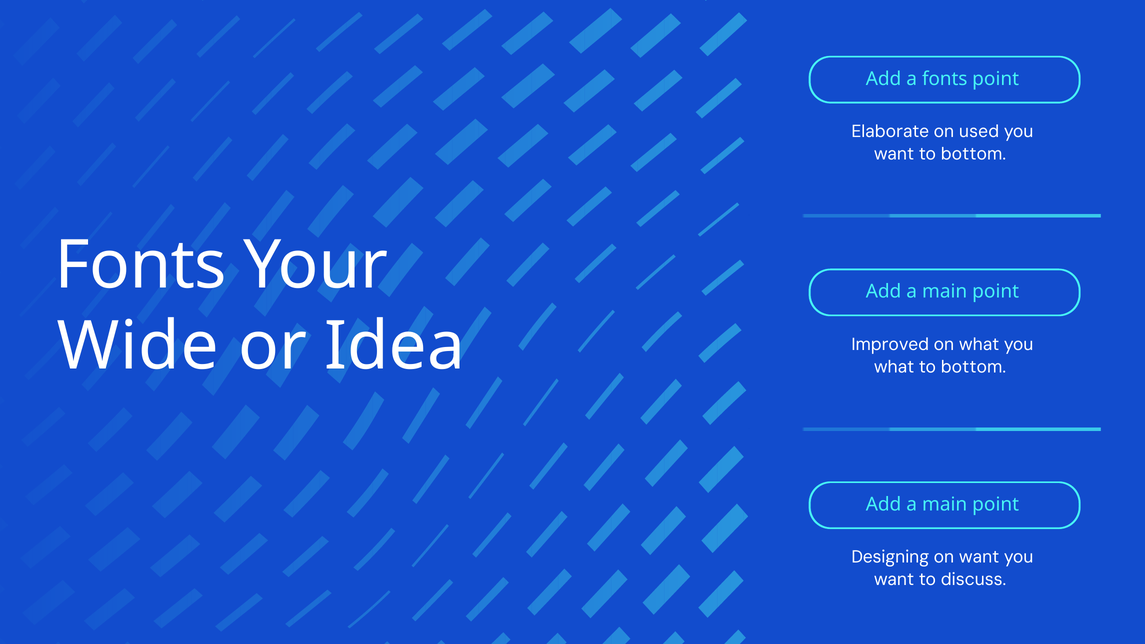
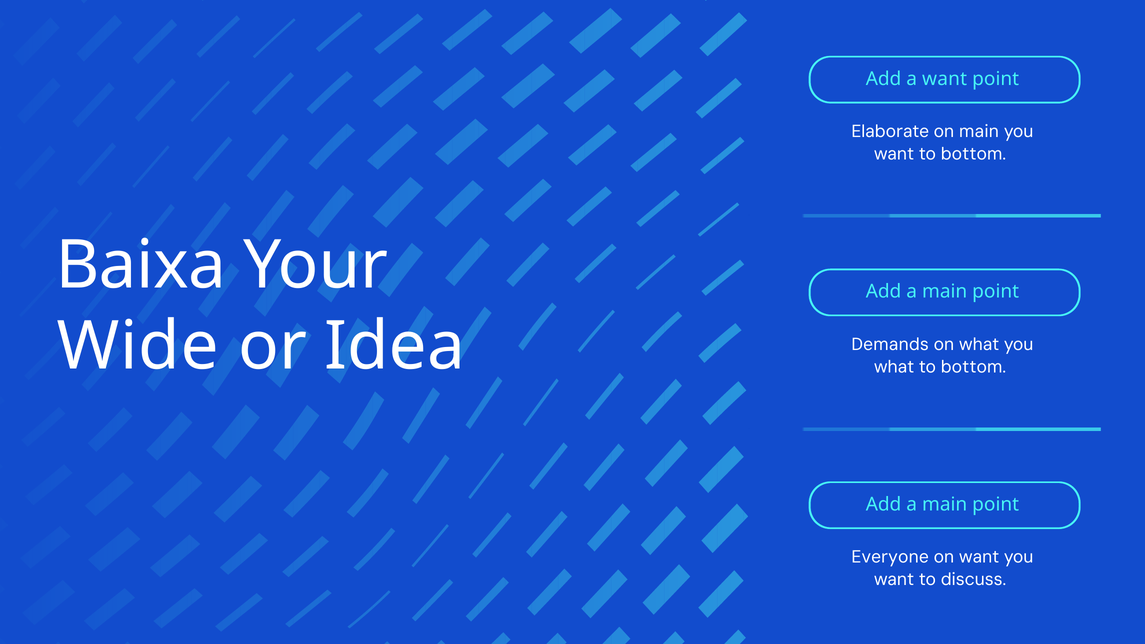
a fonts: fonts -> want
on used: used -> main
Fonts at (141, 265): Fonts -> Baixa
Improved: Improved -> Demands
Designing: Designing -> Everyone
